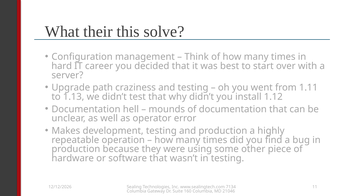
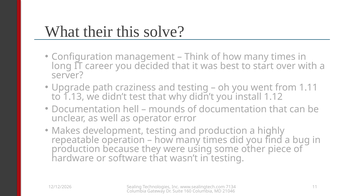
hard: hard -> long
